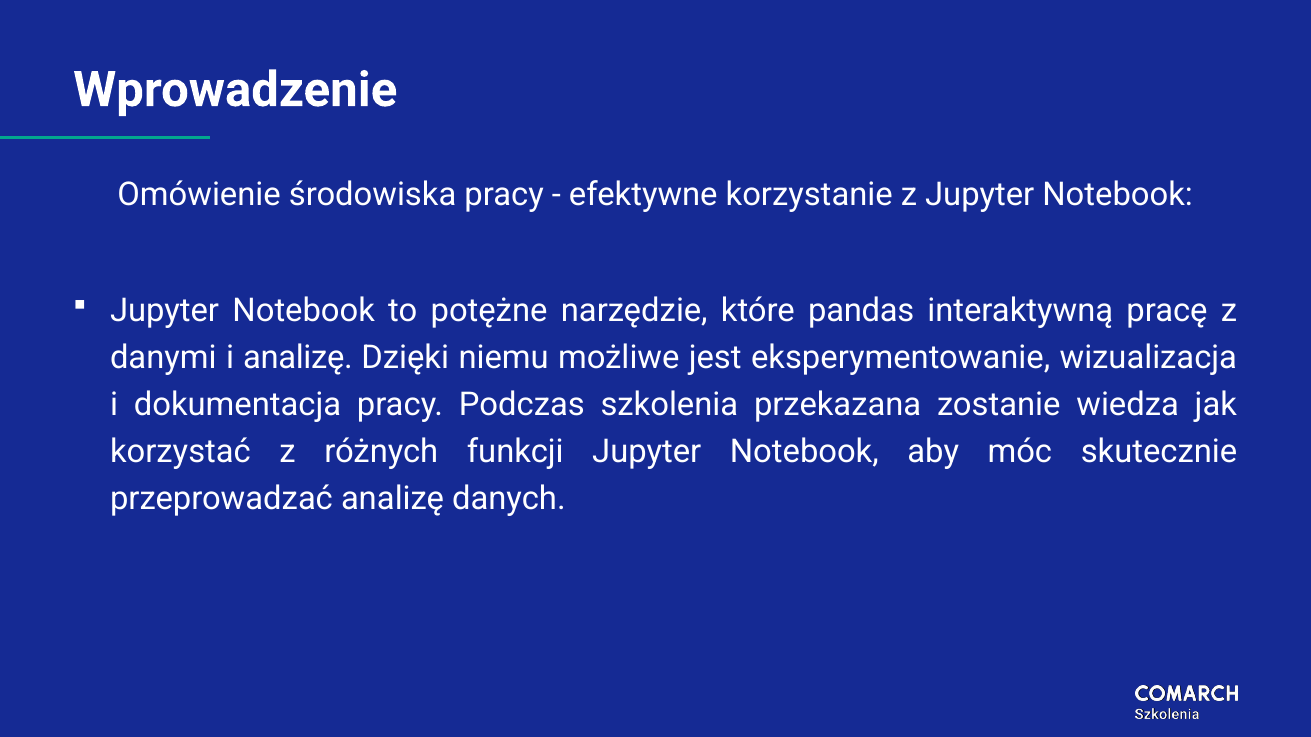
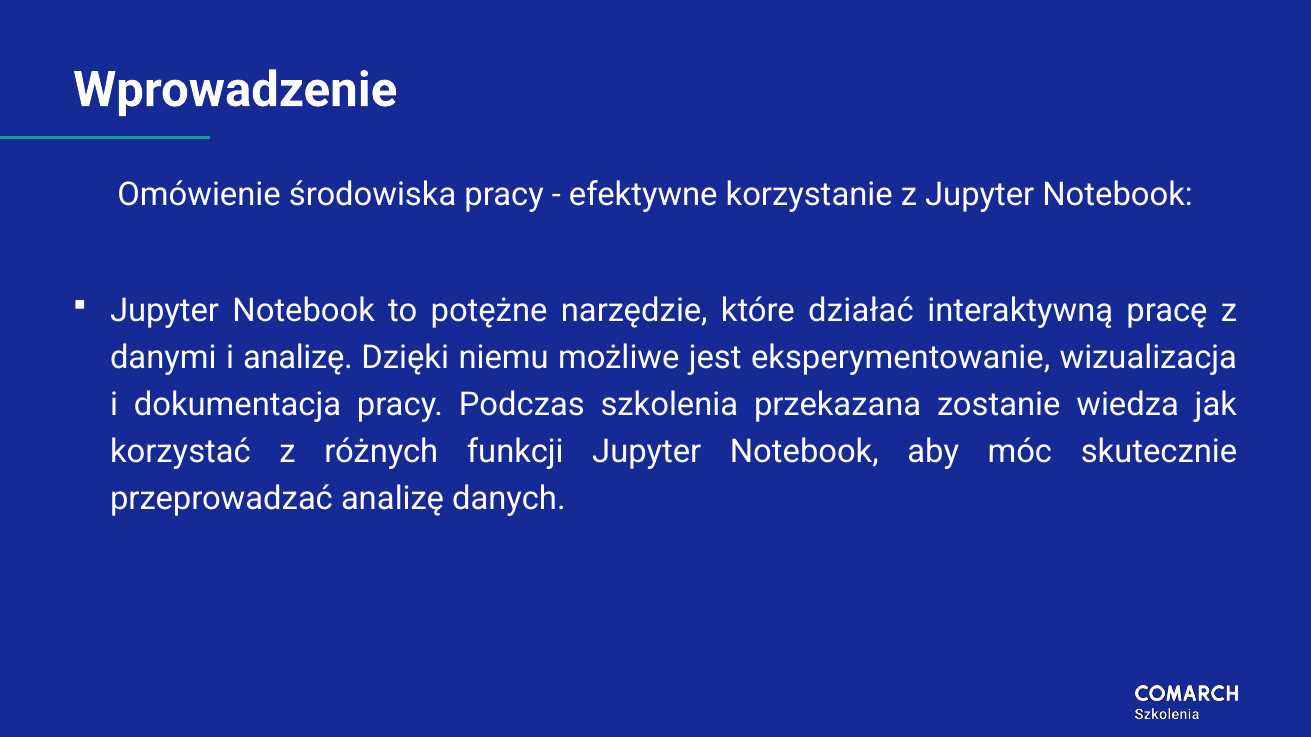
pandas: pandas -> działać
